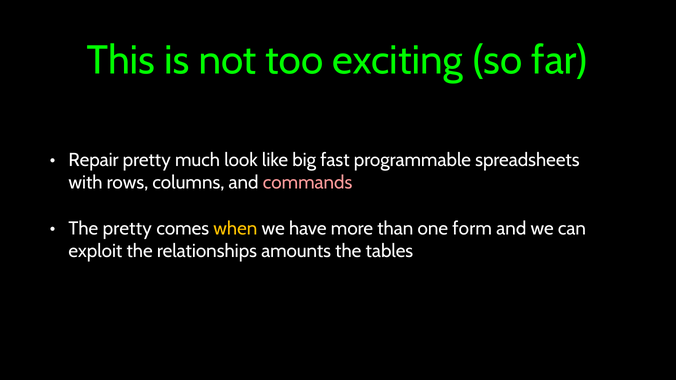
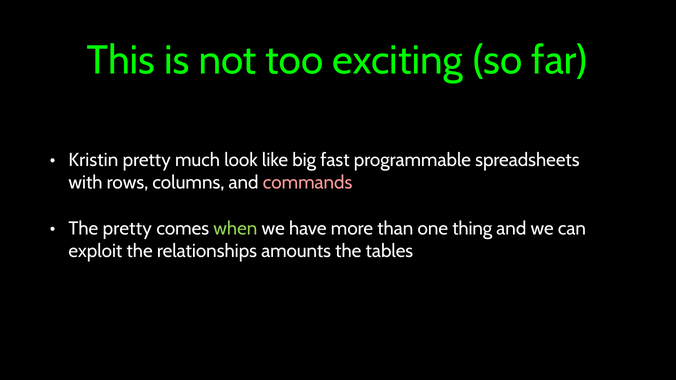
Repair: Repair -> Kristin
when colour: yellow -> light green
form: form -> thing
